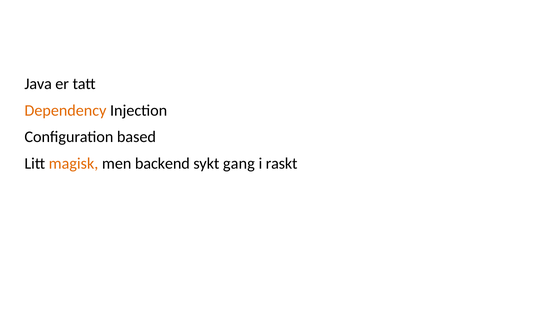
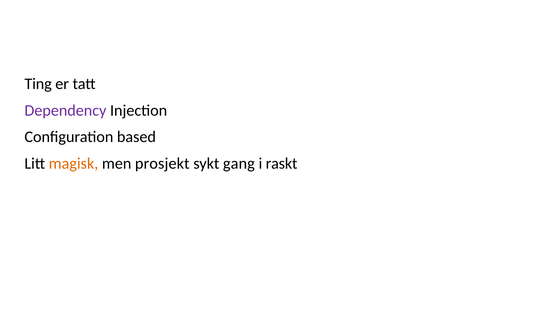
Java: Java -> Ting
Dependency colour: orange -> purple
backend: backend -> prosjekt
